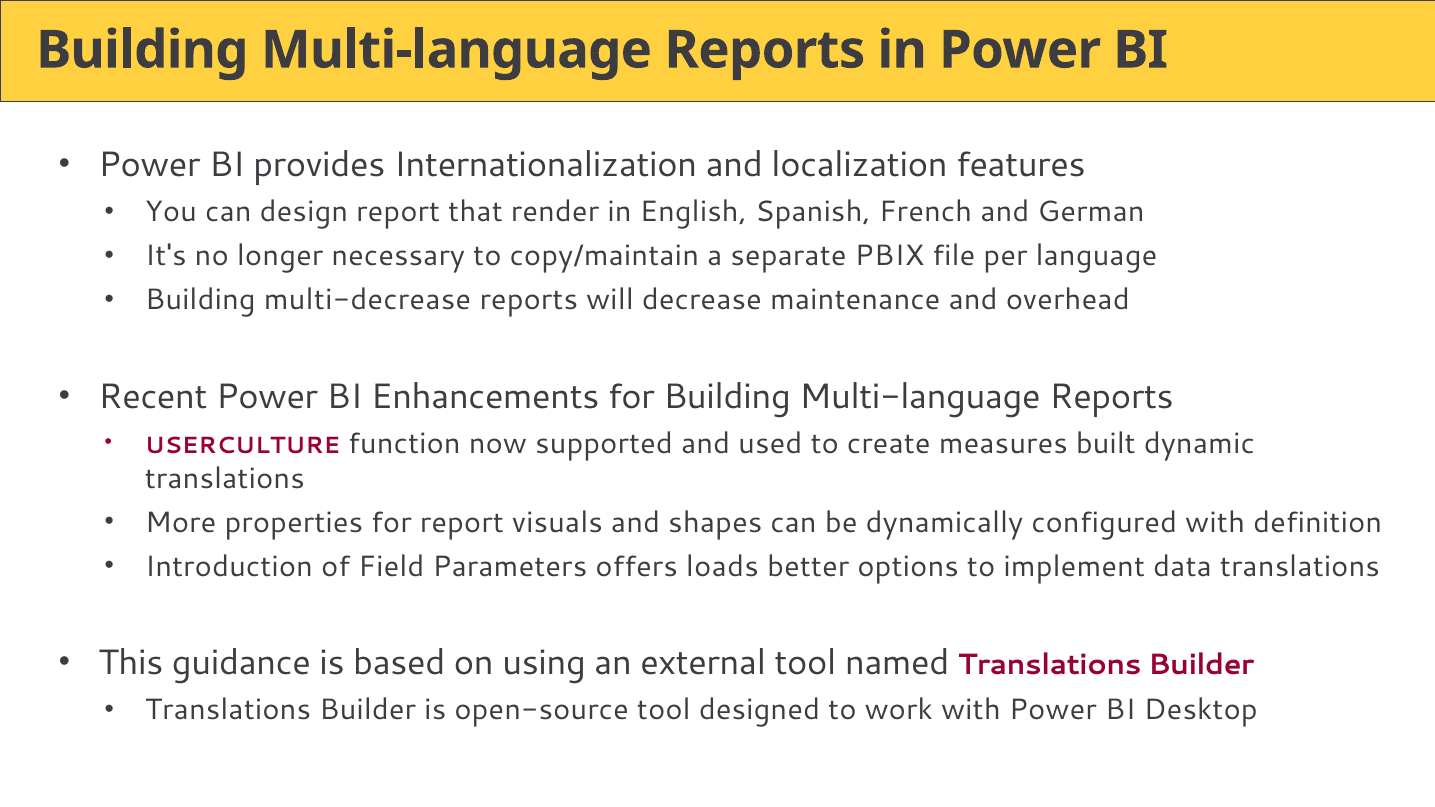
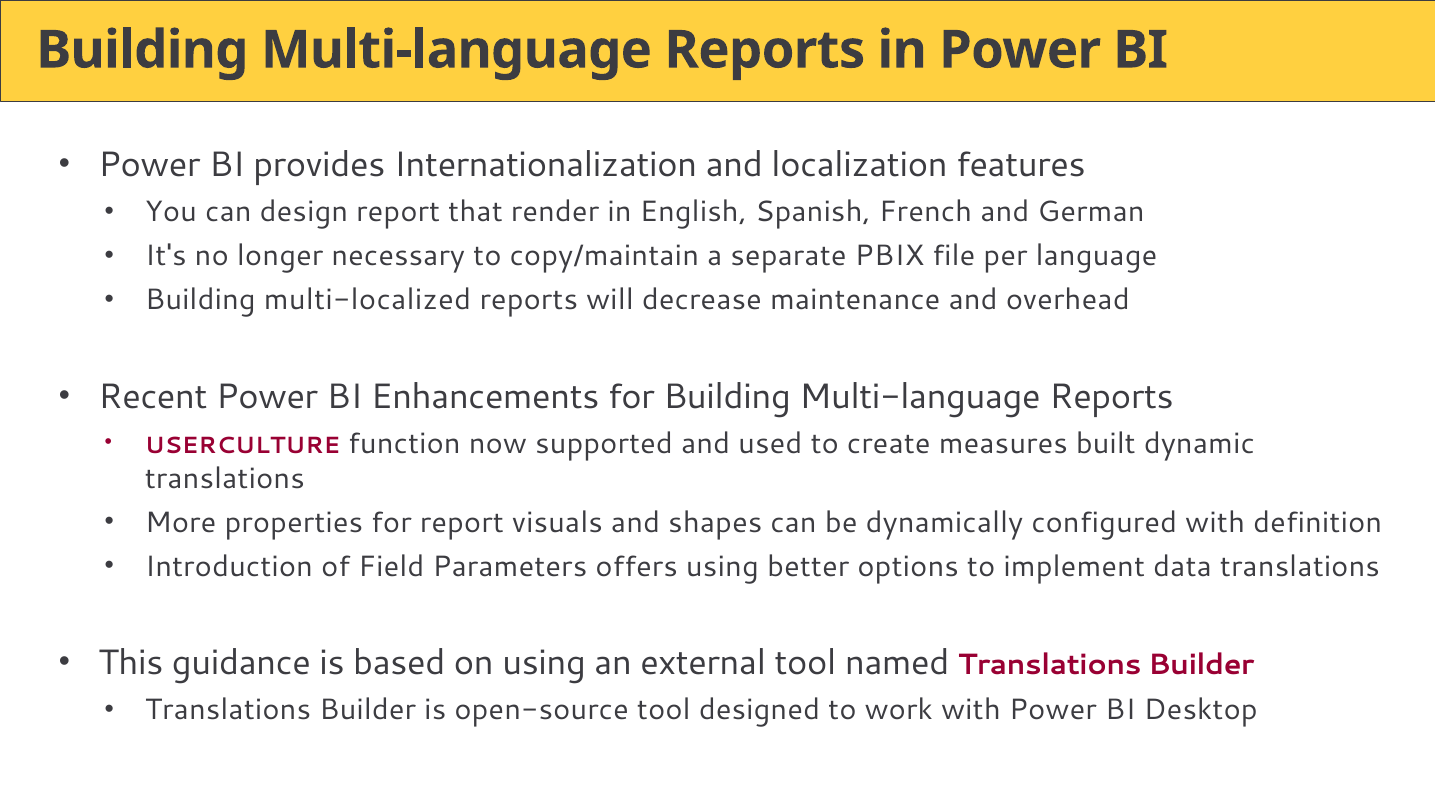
multi-decrease: multi-decrease -> multi-localized
offers loads: loads -> using
